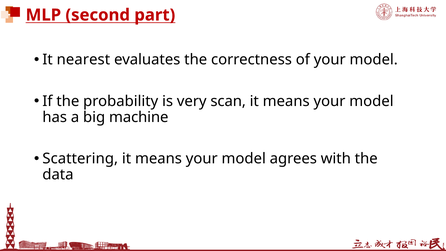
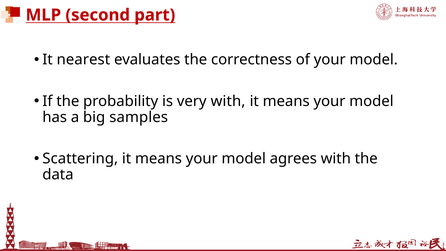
very scan: scan -> with
machine: machine -> samples
